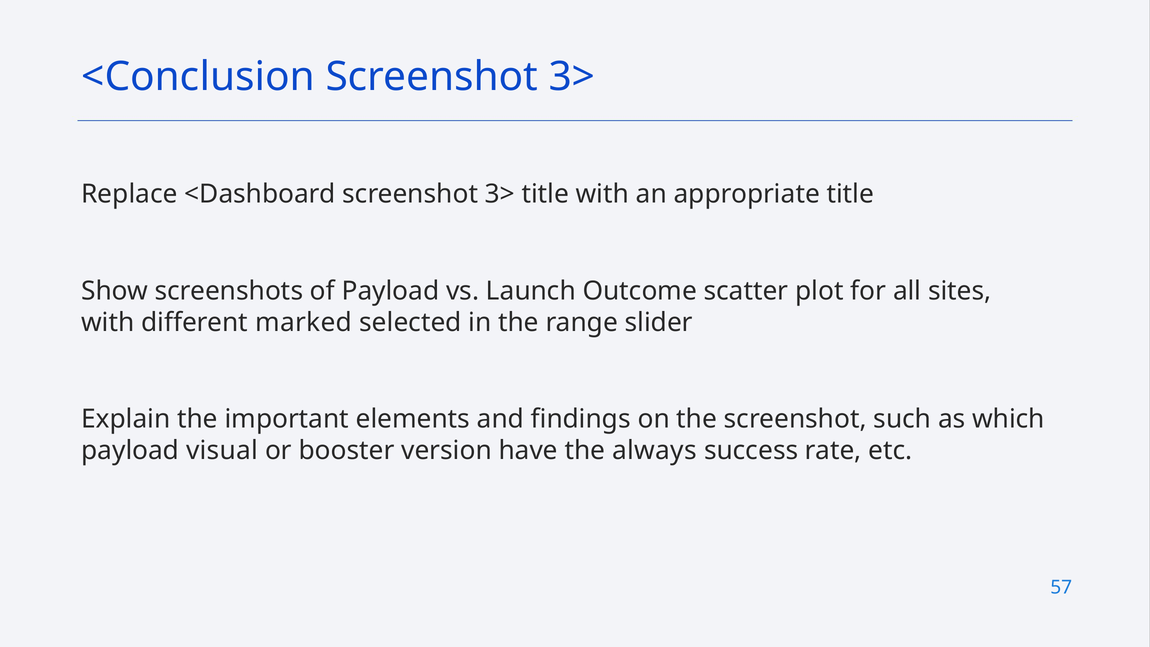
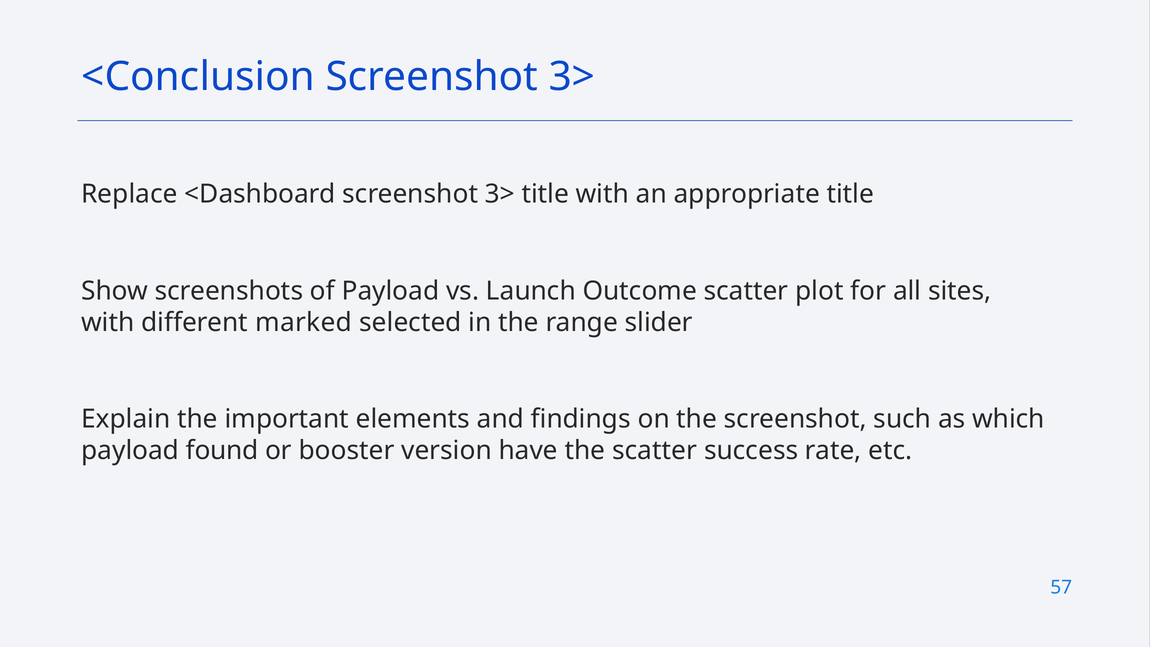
visual: visual -> found
the always: always -> scatter
